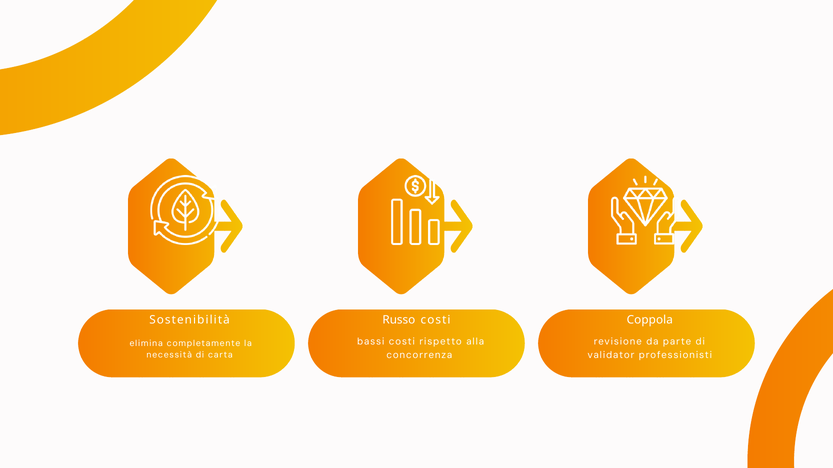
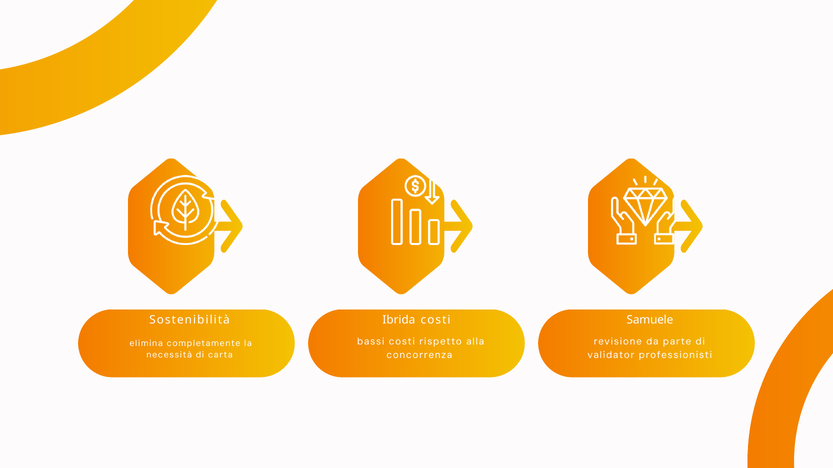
Russo: Russo -> Ibrida
Coppola: Coppola -> Samuele
